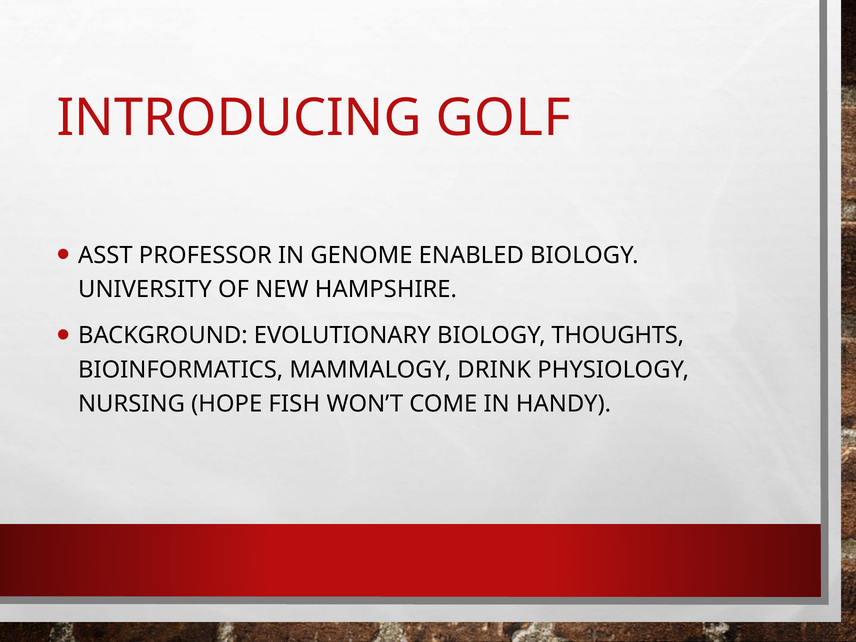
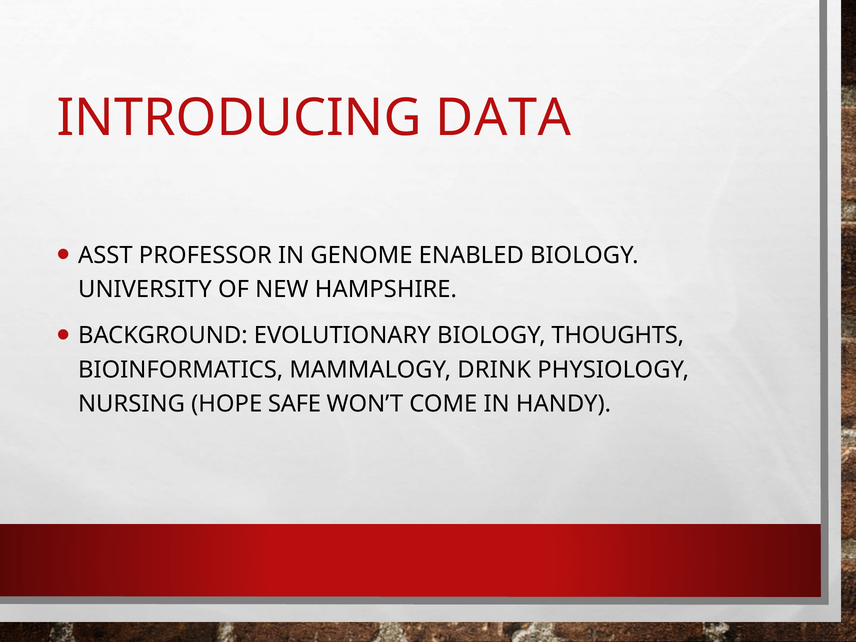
GOLF: GOLF -> DATA
FISH: FISH -> SAFE
